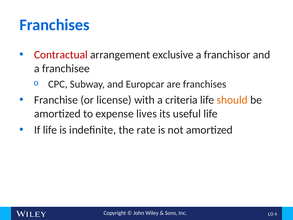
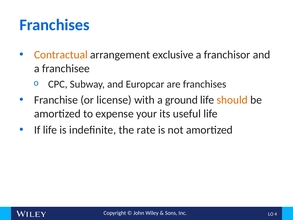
Contractual colour: red -> orange
criteria: criteria -> ground
lives: lives -> your
